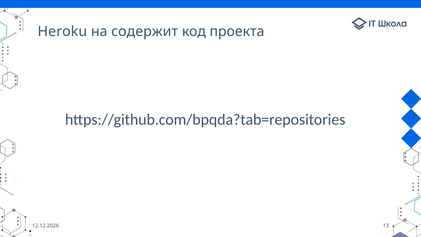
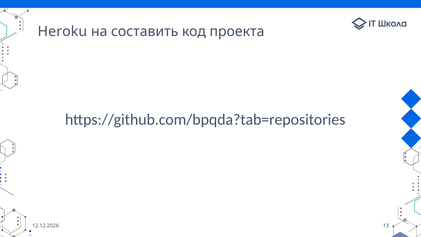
содержит: содержит -> составить
